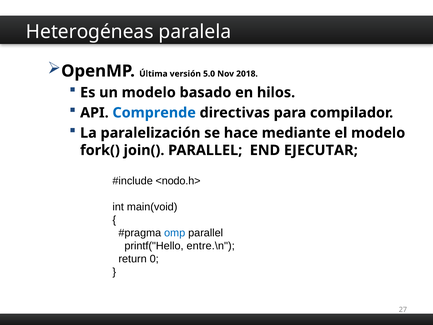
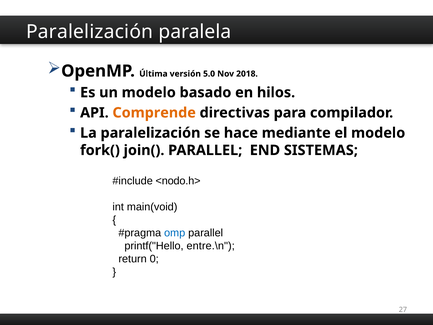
Heterogéneas at (90, 32): Heterogéneas -> Paralelización
Comprende colour: blue -> orange
EJECUTAR: EJECUTAR -> SISTEMAS
